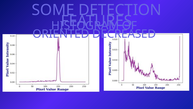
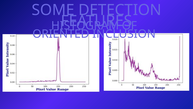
DECREASED: DECREASED -> INCLUSION
